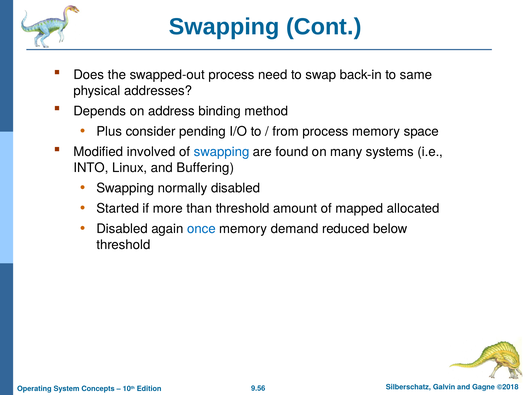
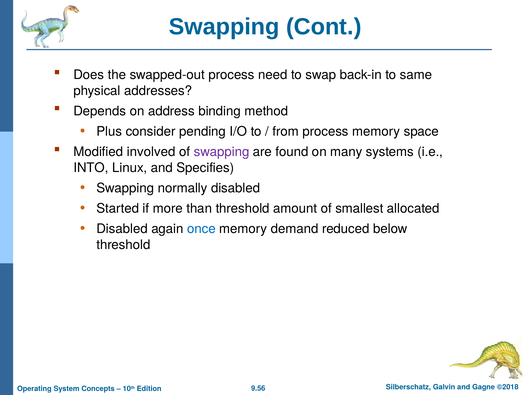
swapping at (222, 152) colour: blue -> purple
Buffering: Buffering -> Specifies
mapped: mapped -> smallest
